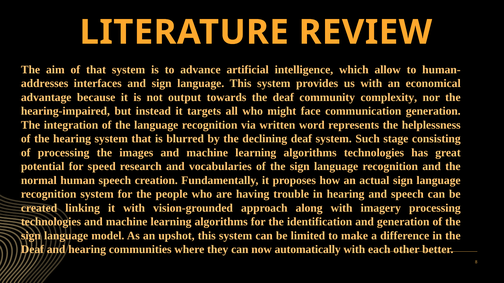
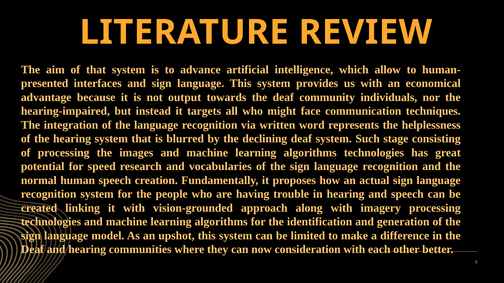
addresses: addresses -> presented
complexity: complexity -> individuals
communication generation: generation -> techniques
automatically: automatically -> consideration
